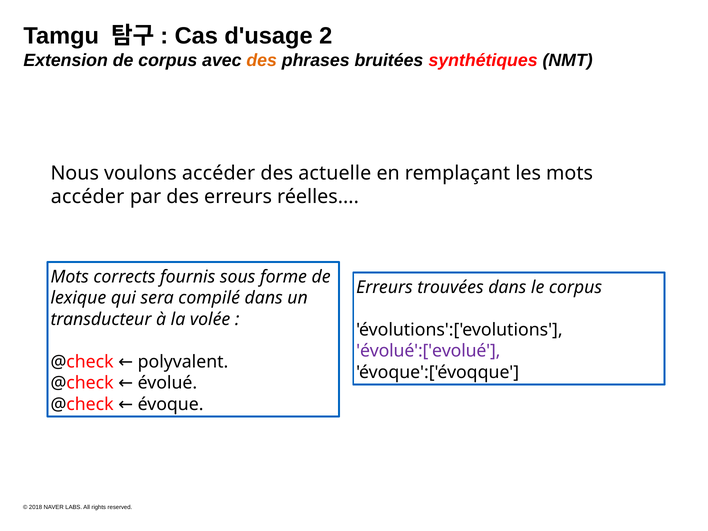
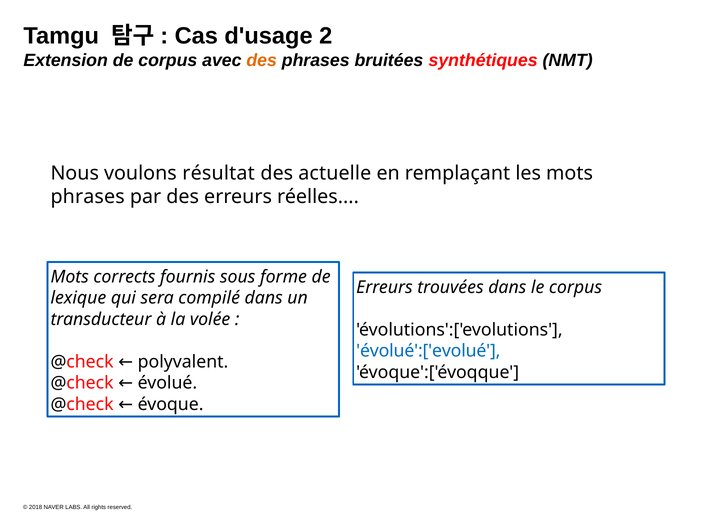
voulons accéder: accéder -> résultat
accéder at (88, 197): accéder -> phrases
évolué':['evolué colour: purple -> blue
